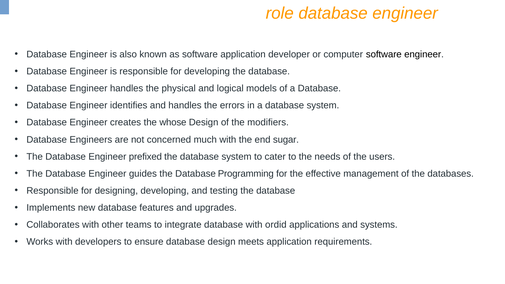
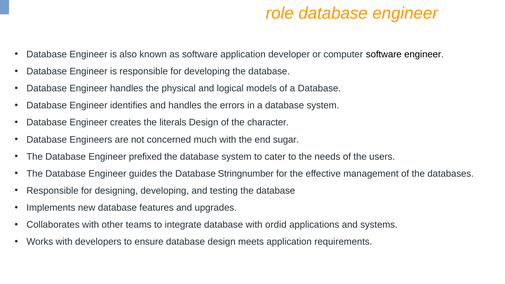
whose: whose -> literals
modifiers: modifiers -> character
Programming: Programming -> Stringnumber
